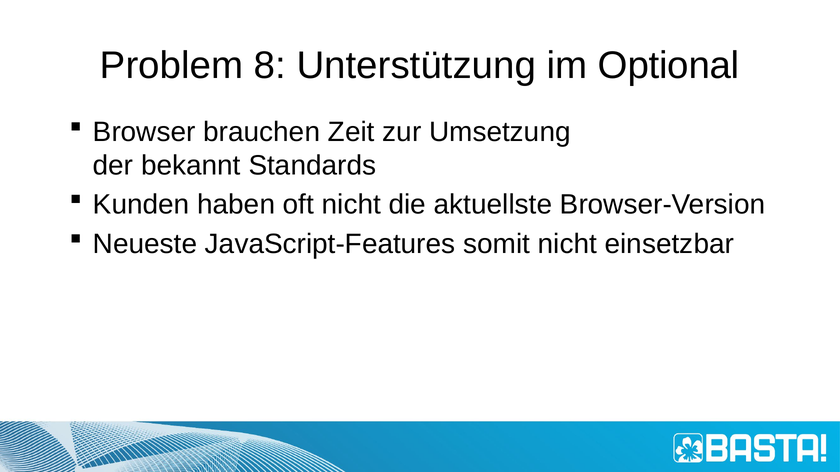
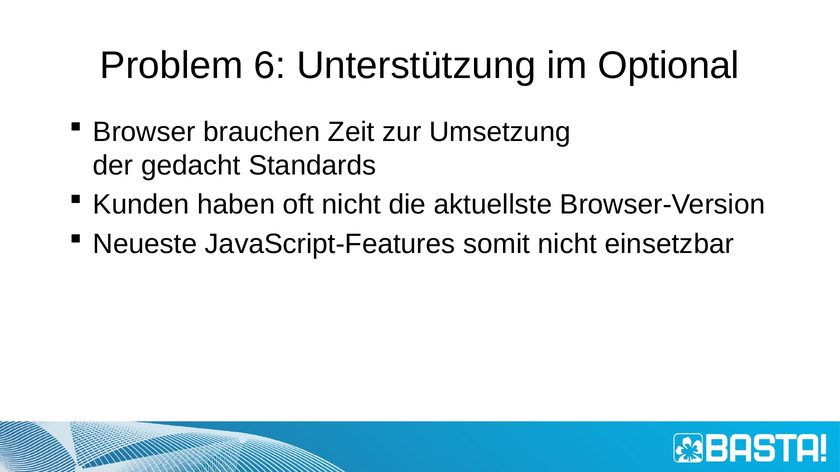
8: 8 -> 6
bekannt: bekannt -> gedacht
